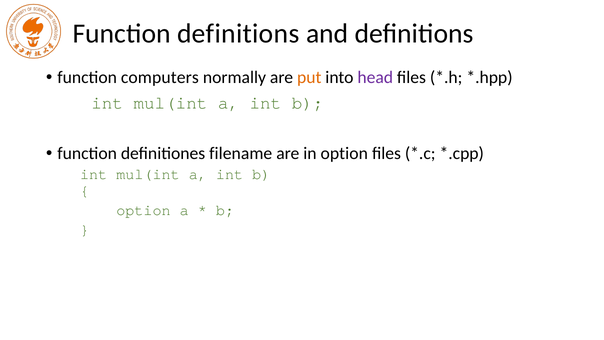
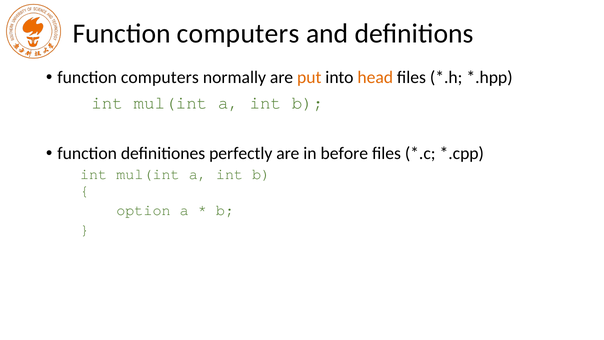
definitions at (238, 34): definitions -> computers
head colour: purple -> orange
filename: filename -> perfectly
in option: option -> before
